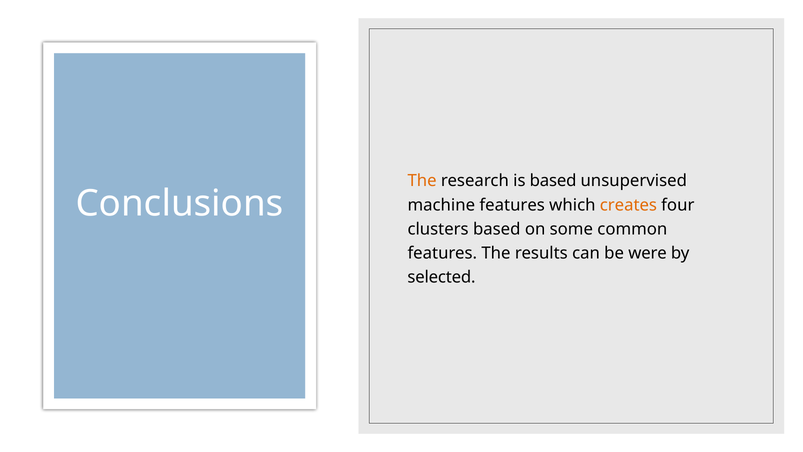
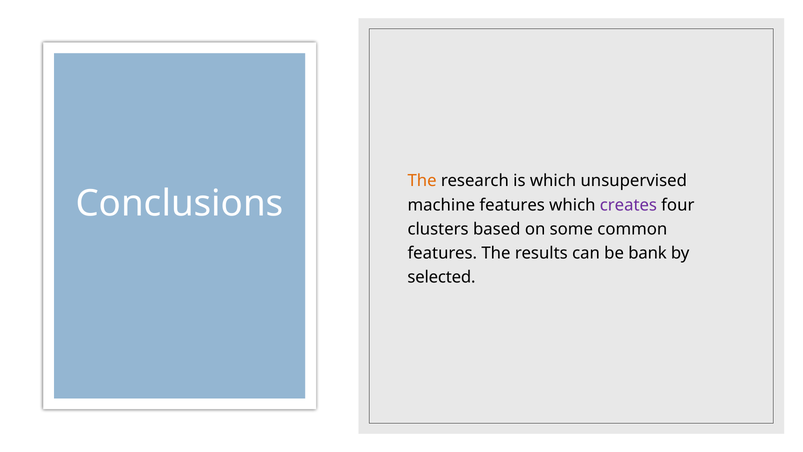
is based: based -> which
creates colour: orange -> purple
were: were -> bank
